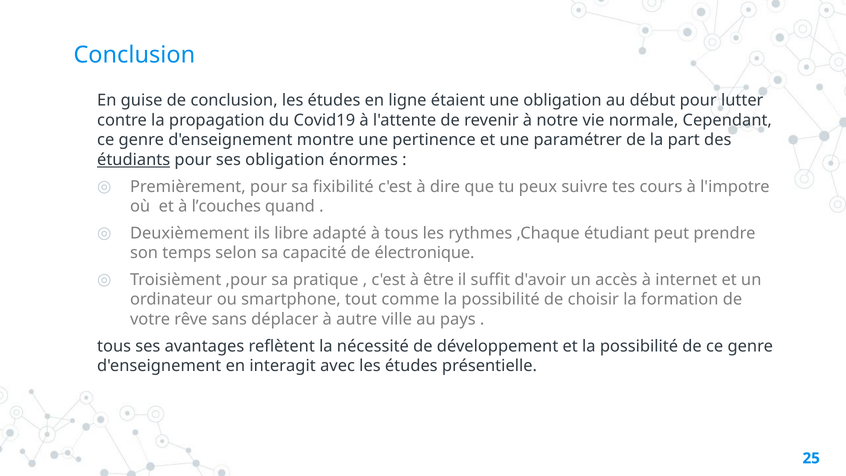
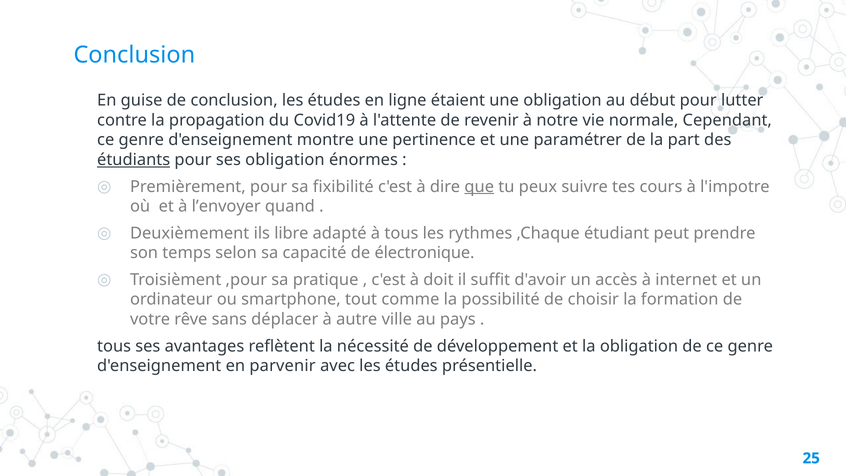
que underline: none -> present
l’couches: l’couches -> l’envoyer
être: être -> doit
et la possibilité: possibilité -> obligation
interagit: interagit -> parvenir
